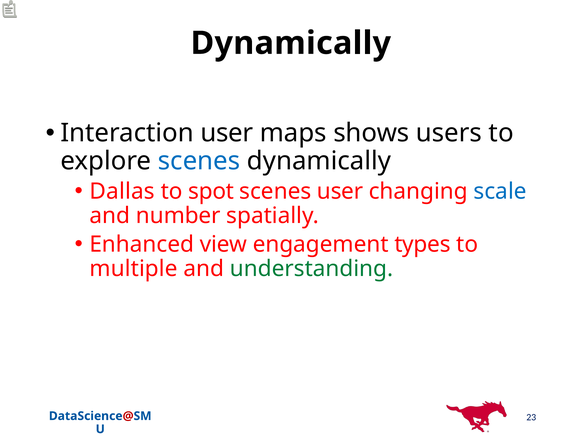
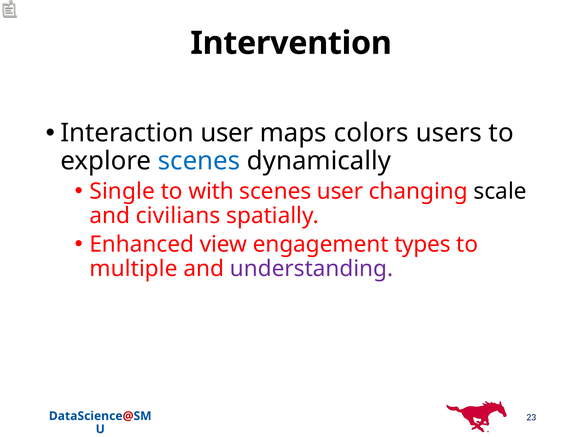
Dynamically at (291, 43): Dynamically -> Intervention
shows: shows -> colors
Dallas: Dallas -> Single
spot: spot -> with
scale colour: blue -> black
number: number -> civilians
understanding colour: green -> purple
